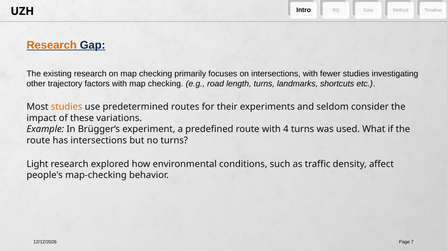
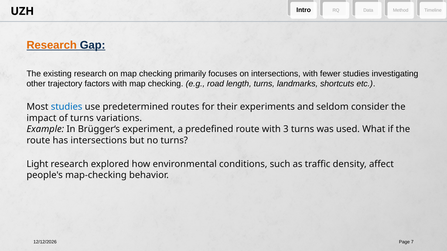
studies at (67, 107) colour: orange -> blue
of these: these -> turns
4: 4 -> 3
